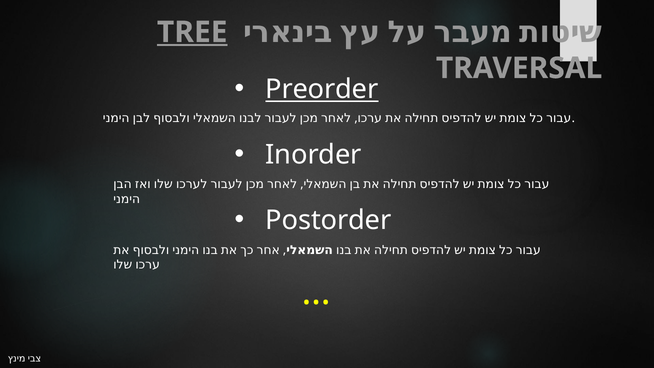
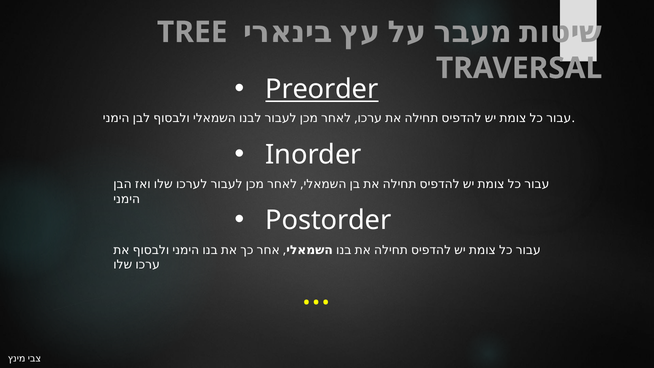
TREE underline: present -> none
